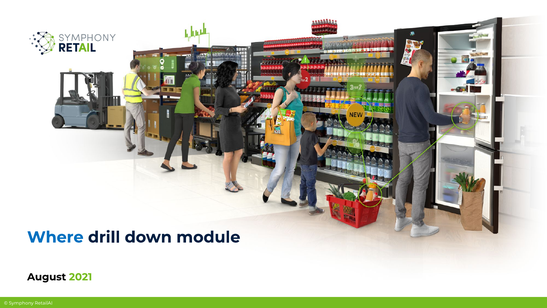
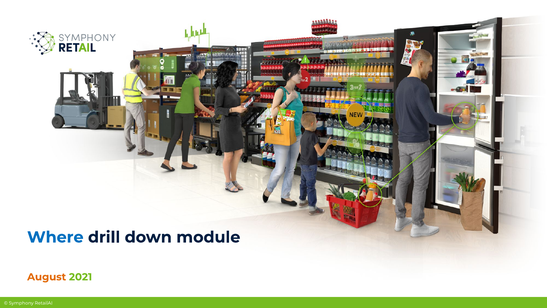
August colour: black -> orange
